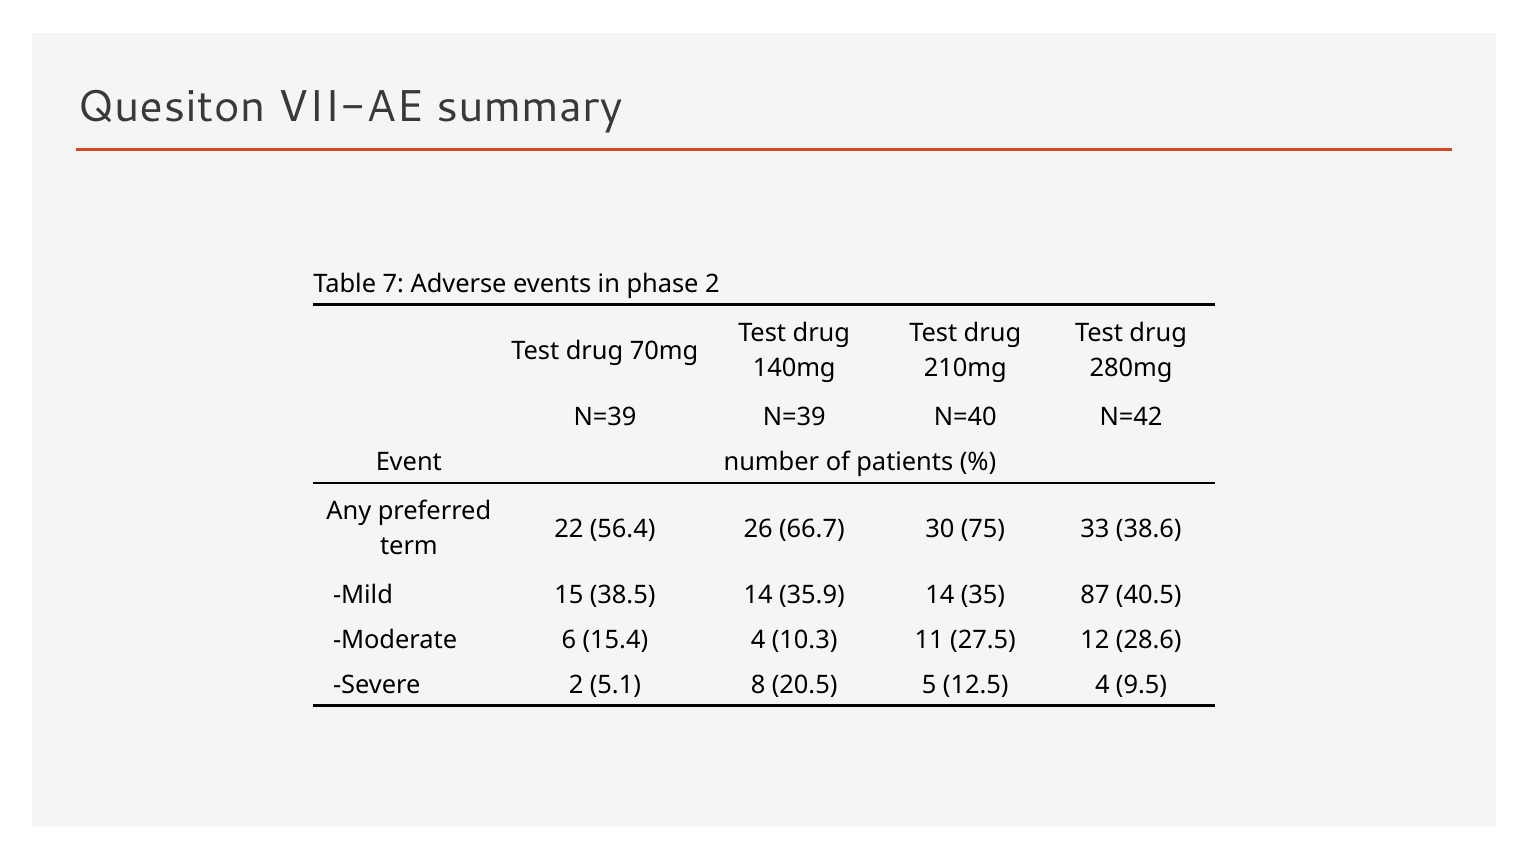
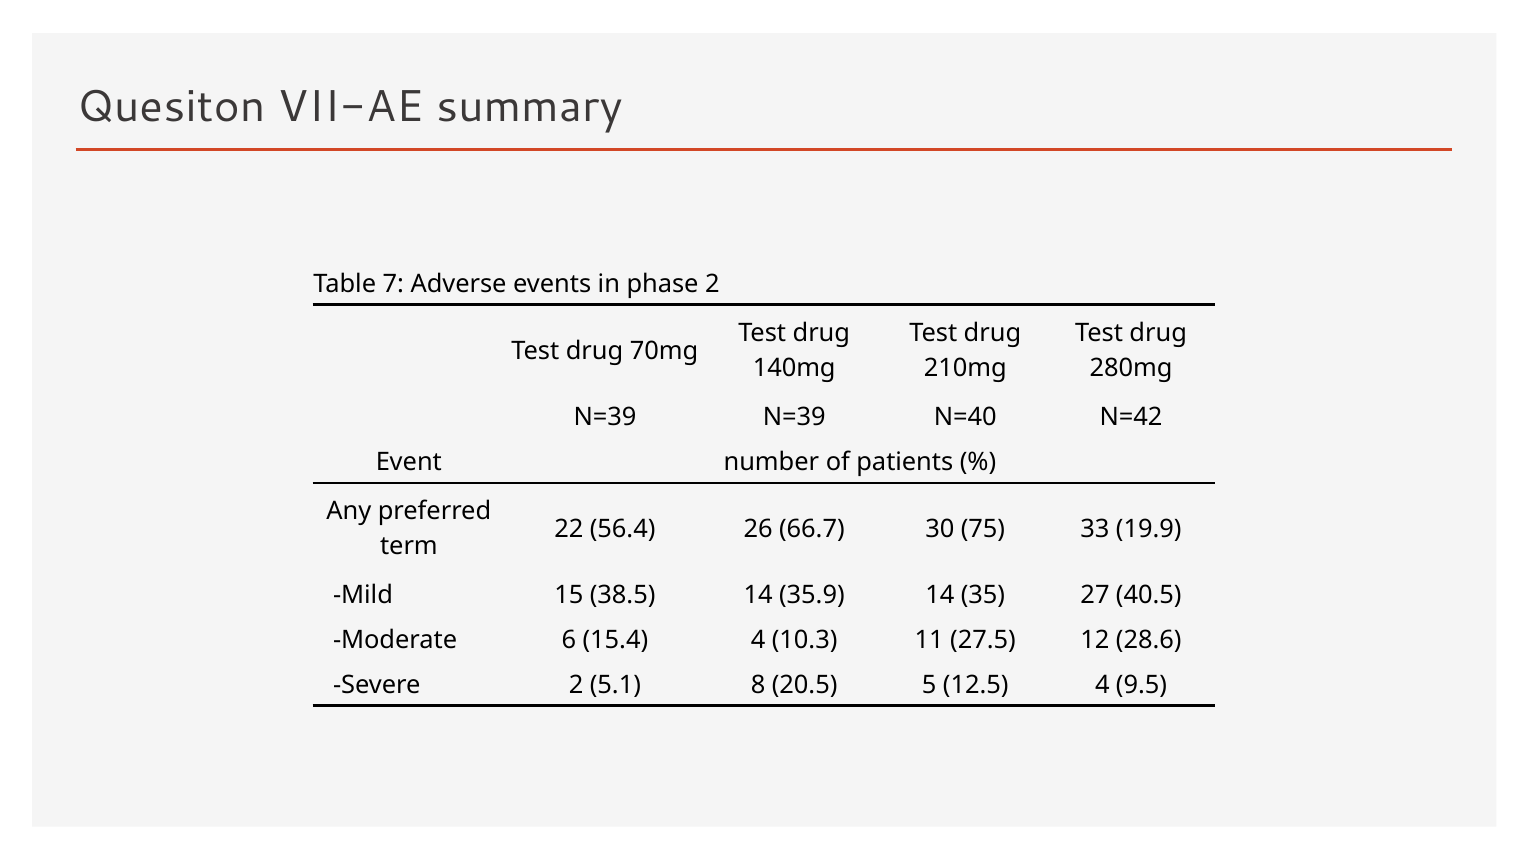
38.6: 38.6 -> 19.9
87: 87 -> 27
